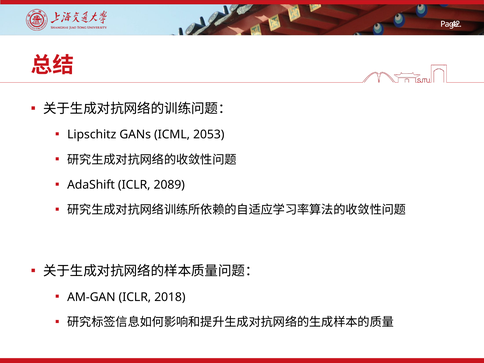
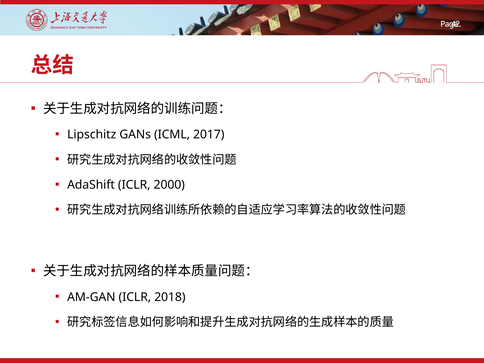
2053: 2053 -> 2017
2089: 2089 -> 2000
